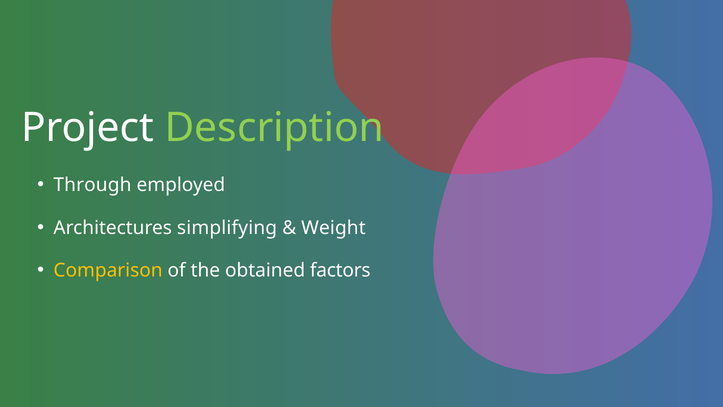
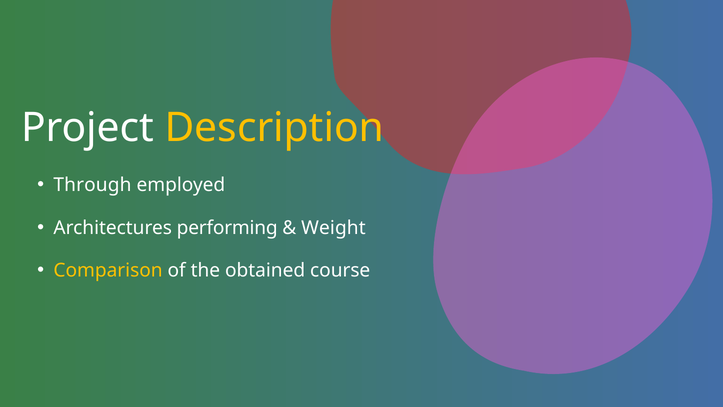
Description colour: light green -> yellow
simplifying: simplifying -> performing
factors: factors -> course
